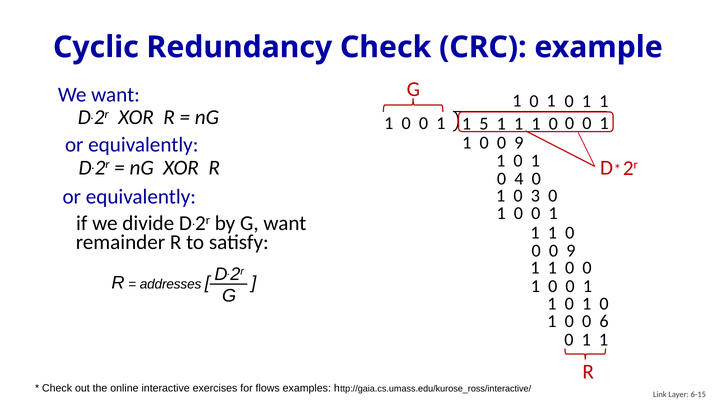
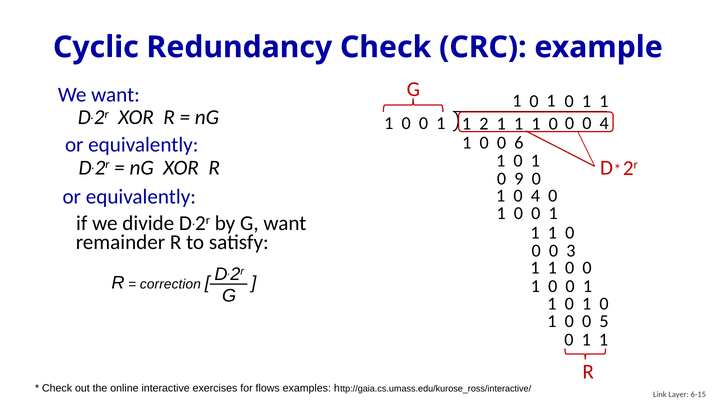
1 at (604, 123): 1 -> 4
5: 5 -> 2
1 0 0 9: 9 -> 6
4: 4 -> 9
1 0 3: 3 -> 4
9 at (571, 250): 9 -> 3
addresses: addresses -> correction
6: 6 -> 5
